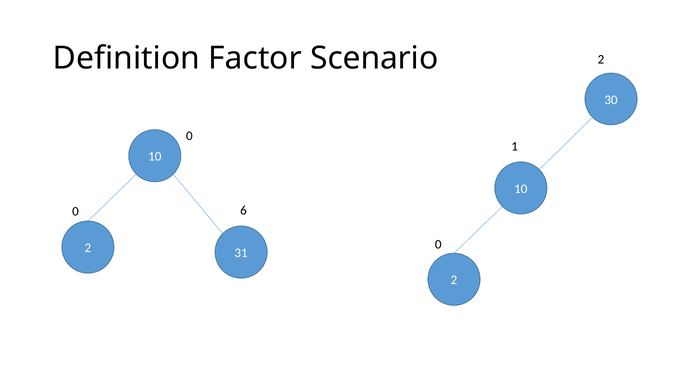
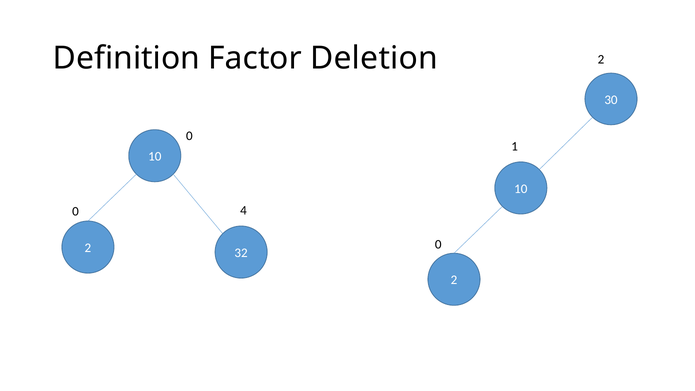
Scenario: Scenario -> Deletion
6: 6 -> 4
31: 31 -> 32
